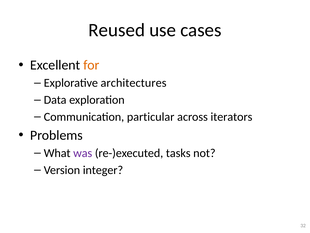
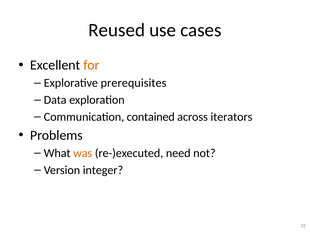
architectures: architectures -> prerequisites
particular: particular -> contained
was colour: purple -> orange
tasks: tasks -> need
